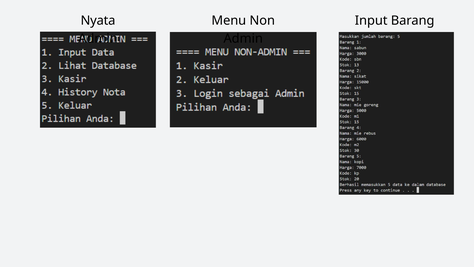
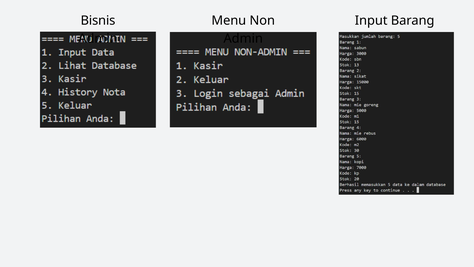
Nyata: Nyata -> Bisnis
